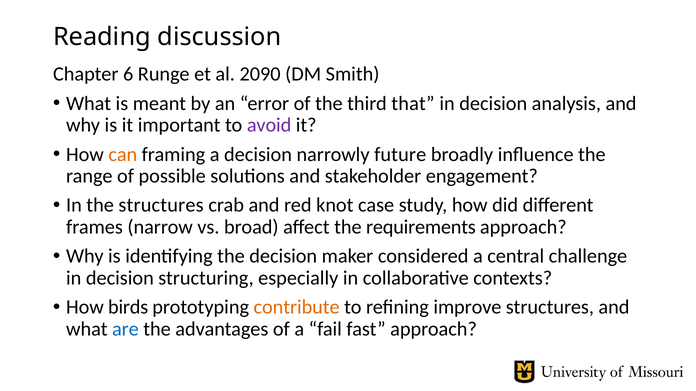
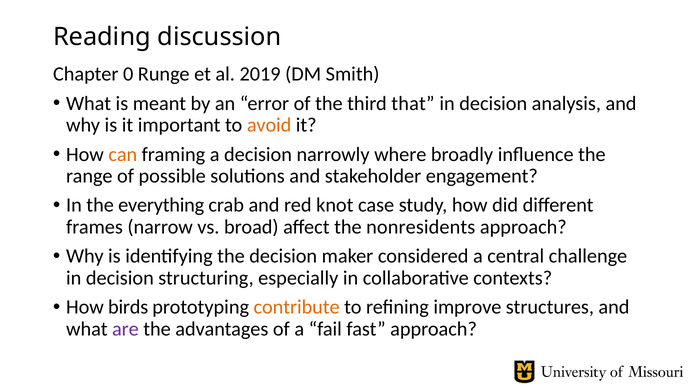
6: 6 -> 0
2090: 2090 -> 2019
avoid colour: purple -> orange
future: future -> where
the structures: structures -> everything
requirements: requirements -> nonresidents
are colour: blue -> purple
